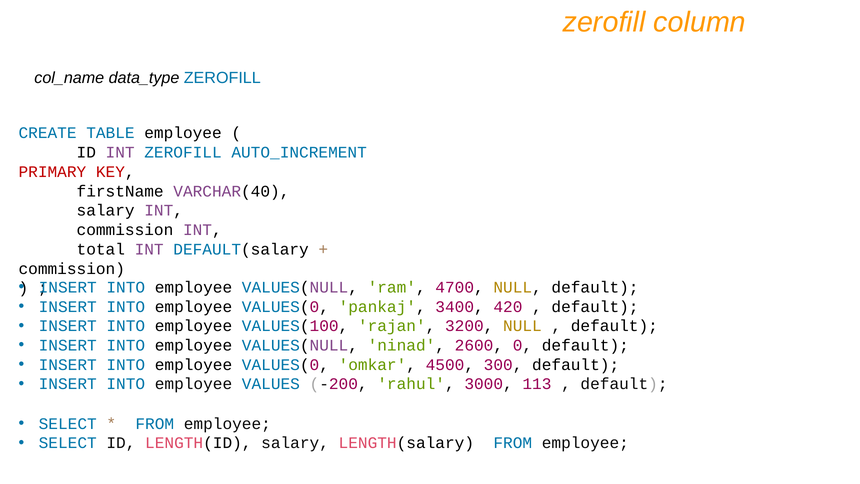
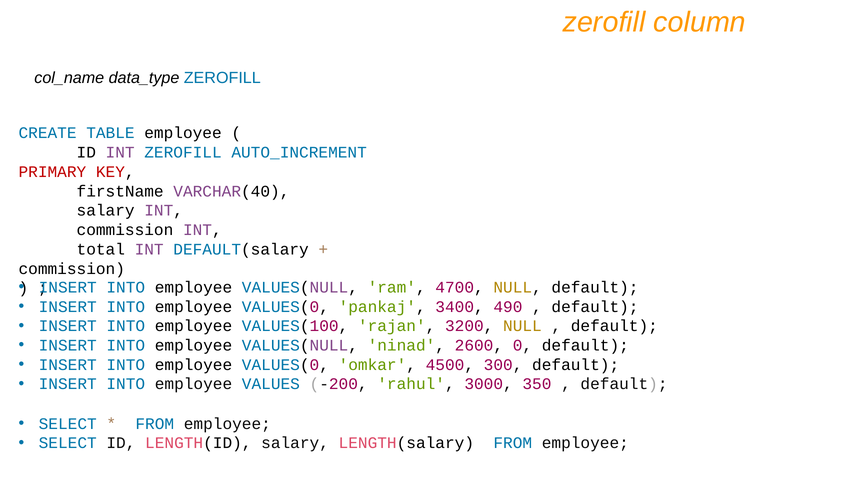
420: 420 -> 490
113: 113 -> 350
